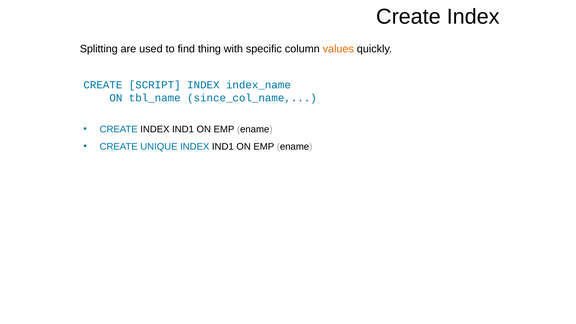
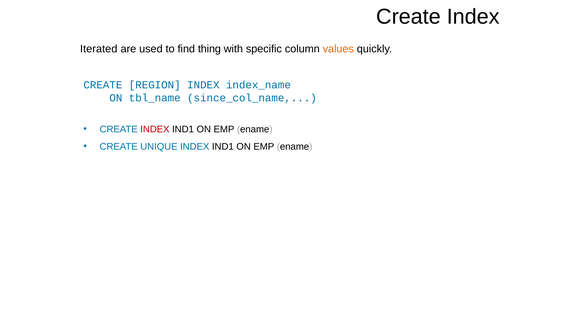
Splitting: Splitting -> Iterated
SCRIPT: SCRIPT -> REGION
INDEX at (155, 129) colour: black -> red
